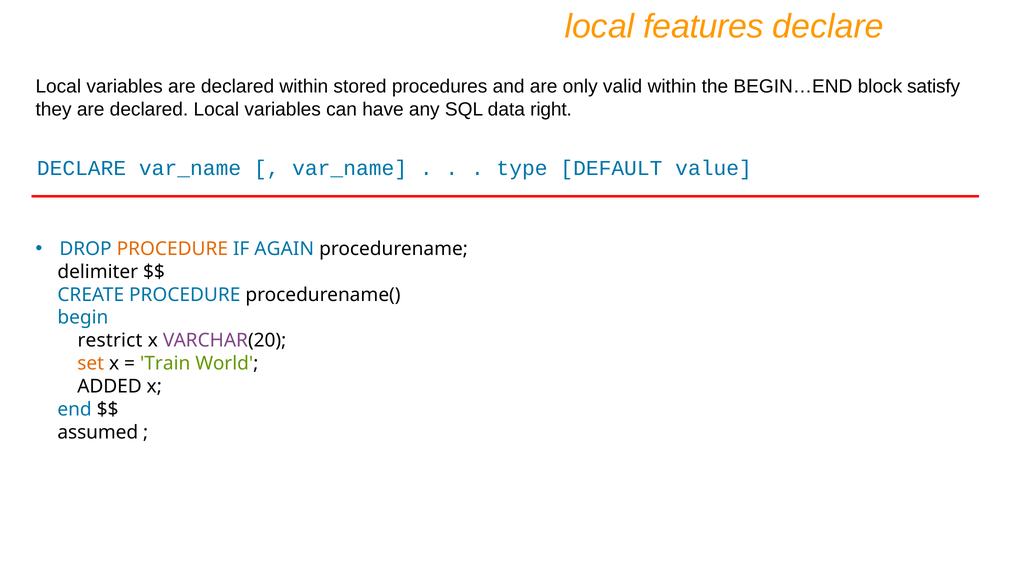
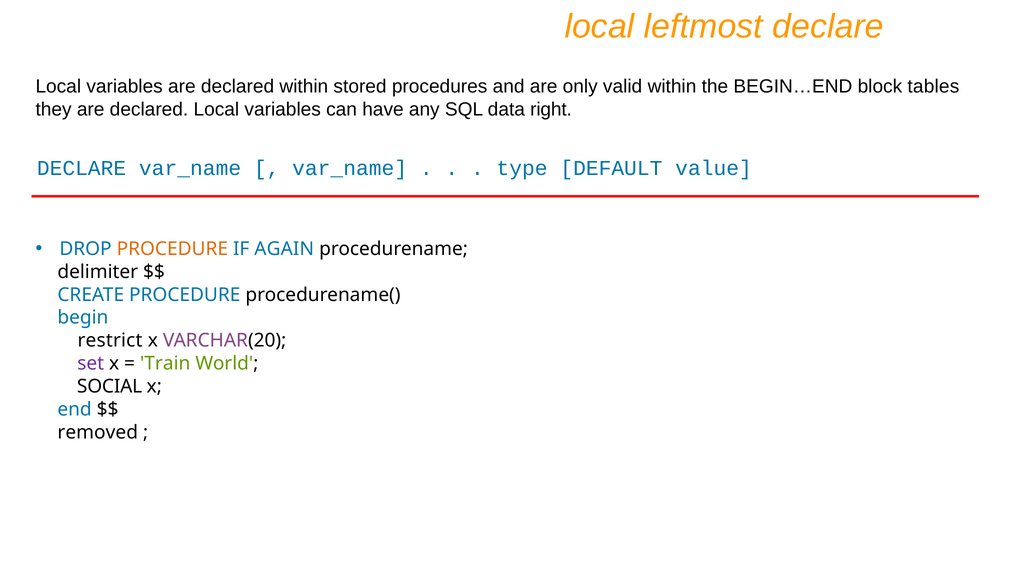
features: features -> leftmost
satisfy: satisfy -> tables
set colour: orange -> purple
ADDED: ADDED -> SOCIAL
assumed: assumed -> removed
